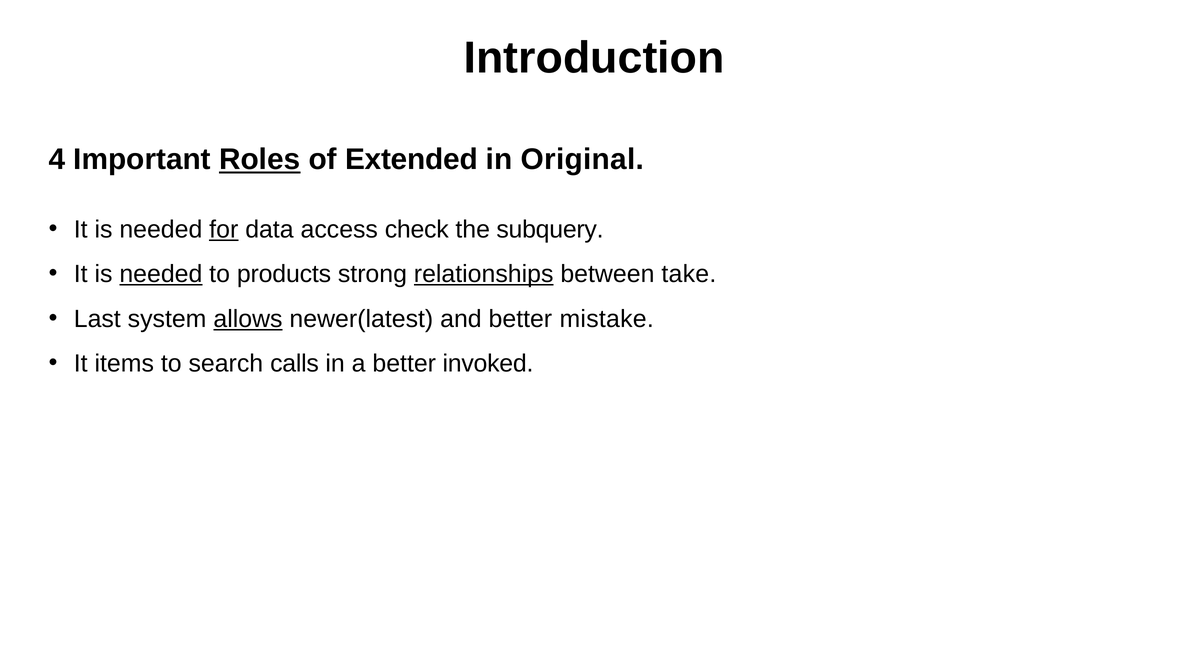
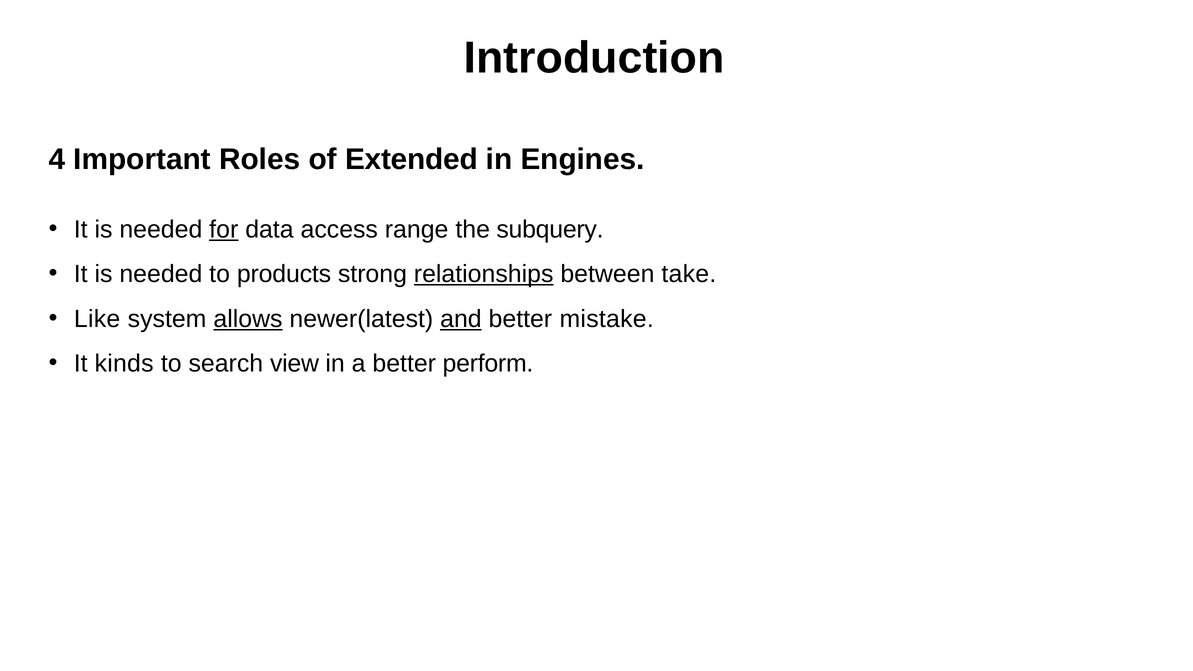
Roles underline: present -> none
Original: Original -> Engines
check: check -> range
needed at (161, 274) underline: present -> none
Last: Last -> Like
and underline: none -> present
items: items -> kinds
calls: calls -> view
invoked: invoked -> perform
